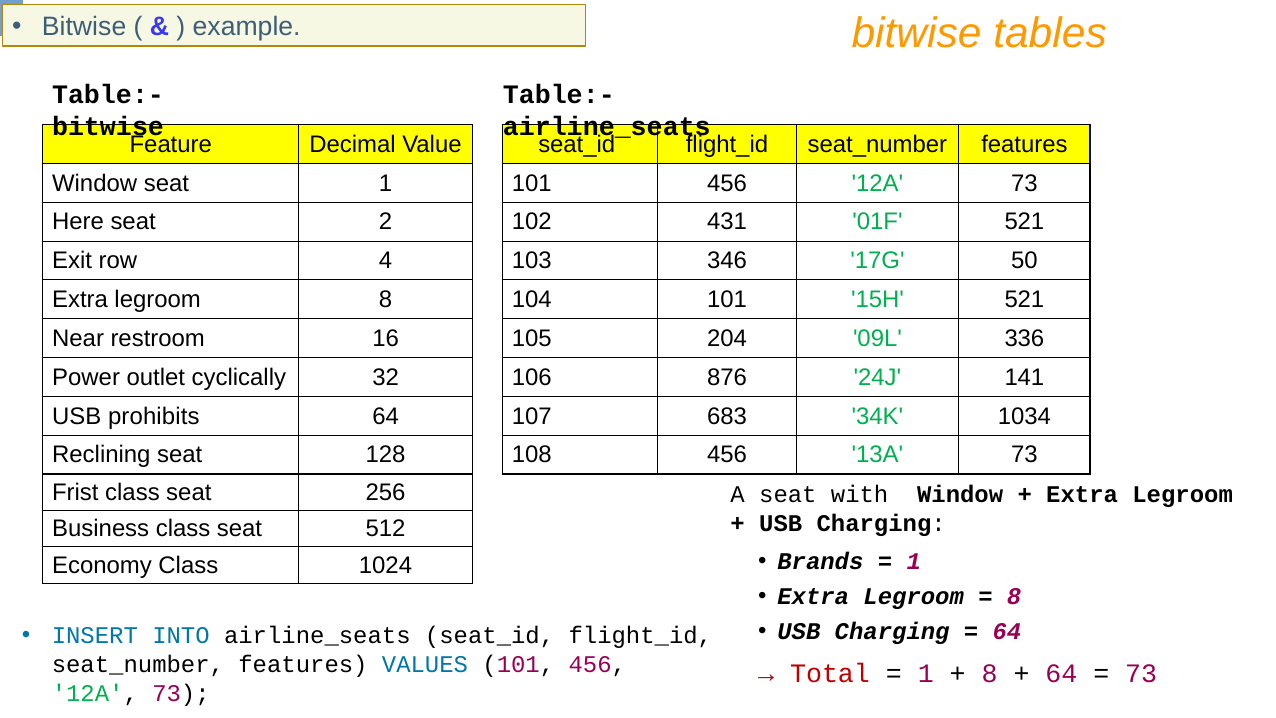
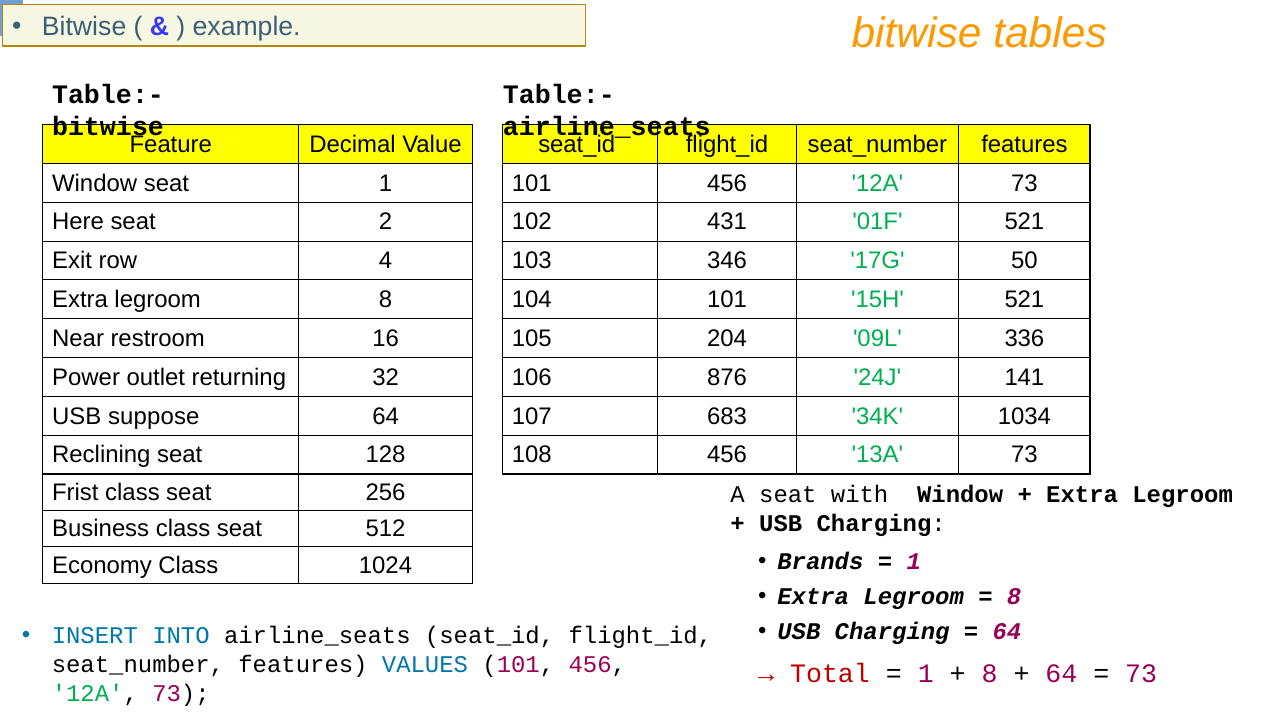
cyclically: cyclically -> returning
prohibits: prohibits -> suppose
